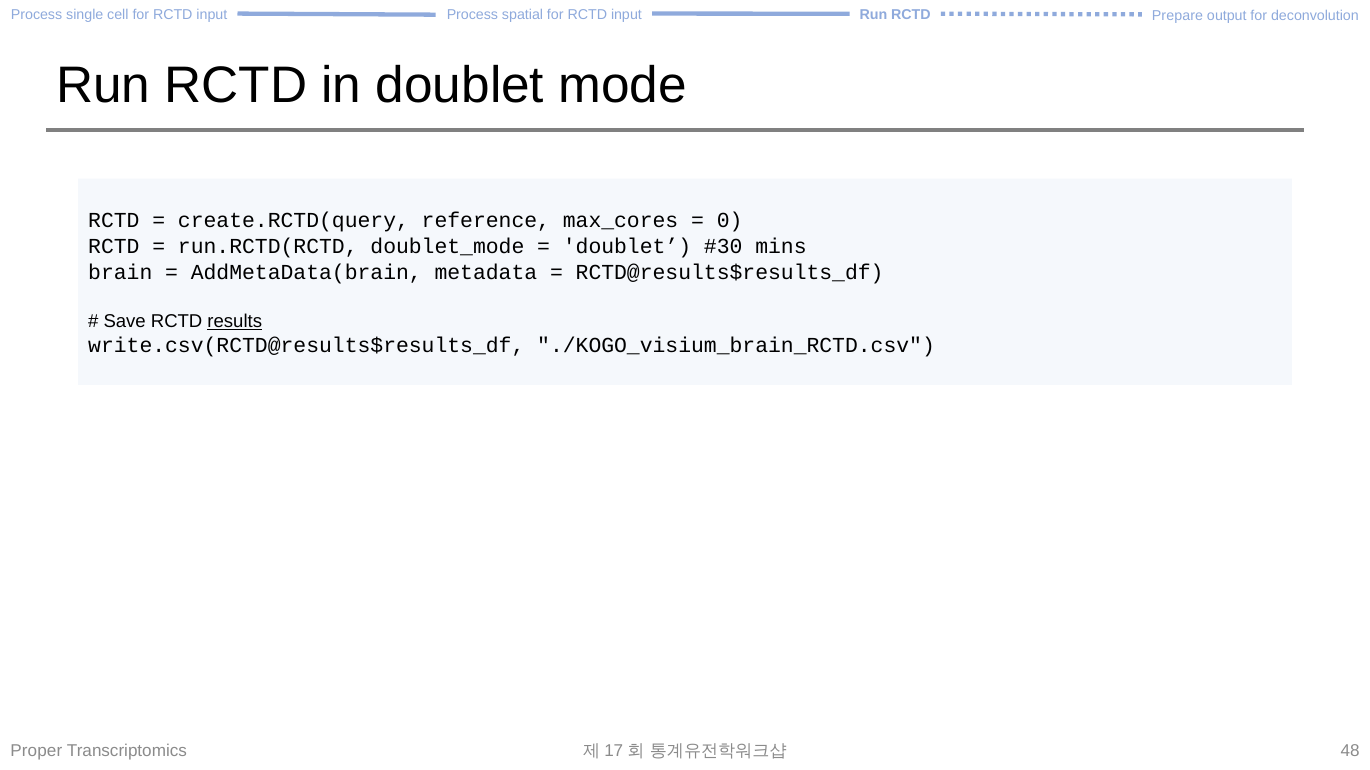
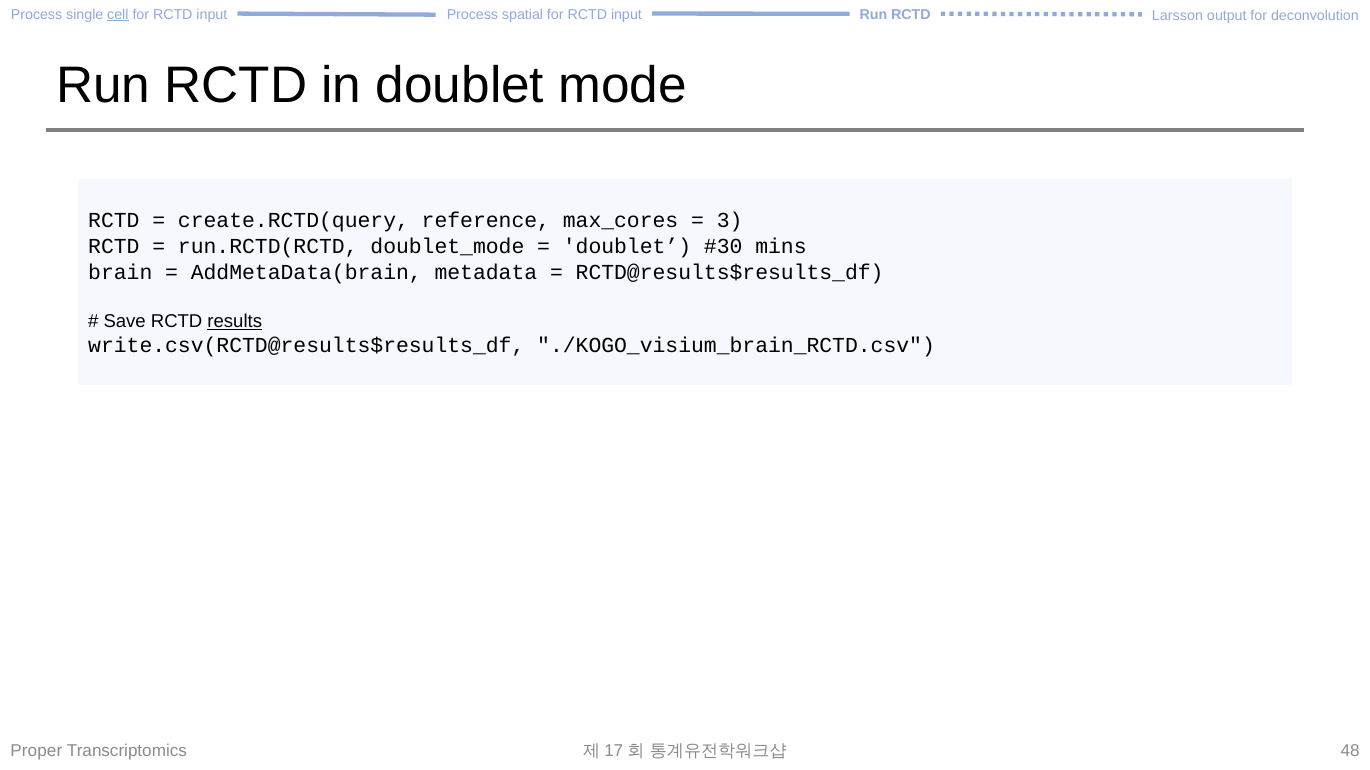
cell underline: none -> present
Prepare: Prepare -> Larsson
0: 0 -> 3
